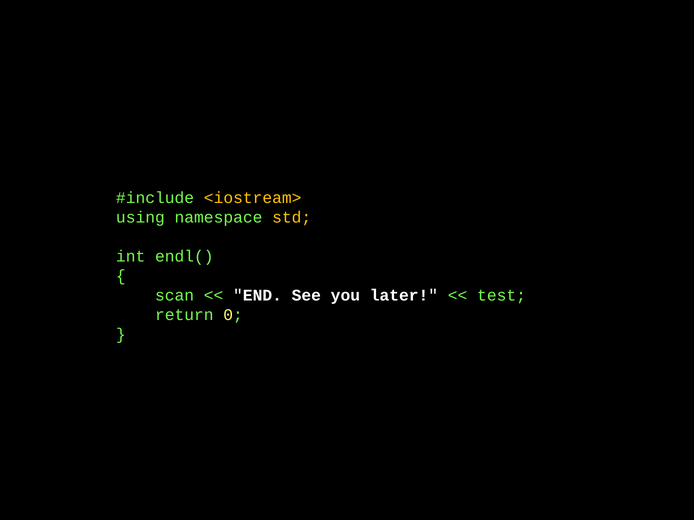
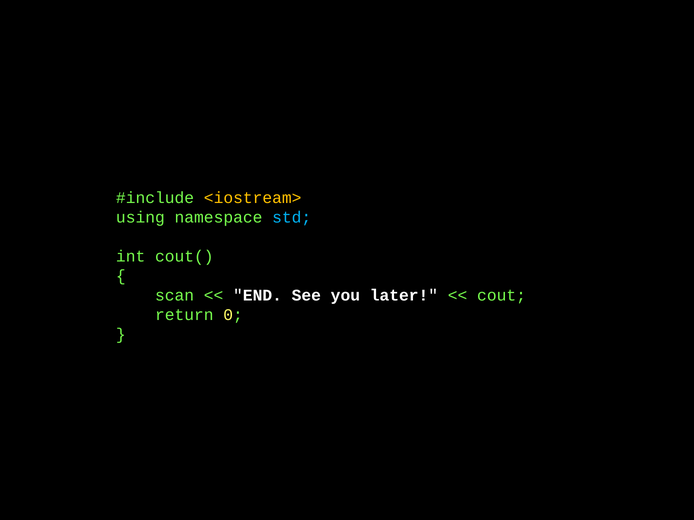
std colour: yellow -> light blue
endl(: endl( -> cout(
test: test -> cout
